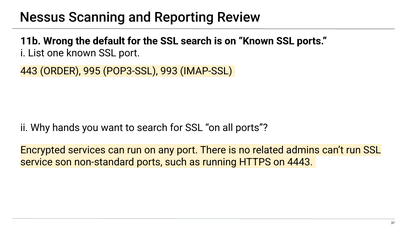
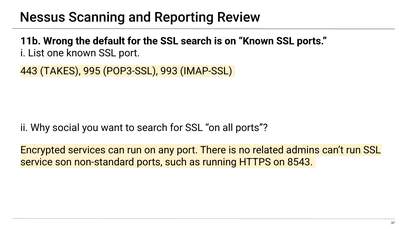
ORDER: ORDER -> TAKES
hands: hands -> social
4443: 4443 -> 8543
